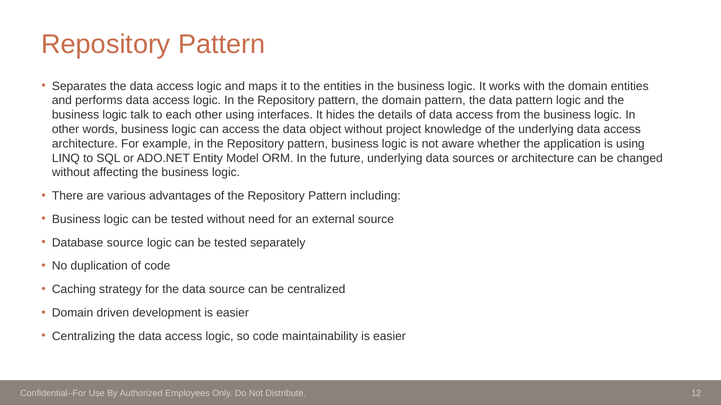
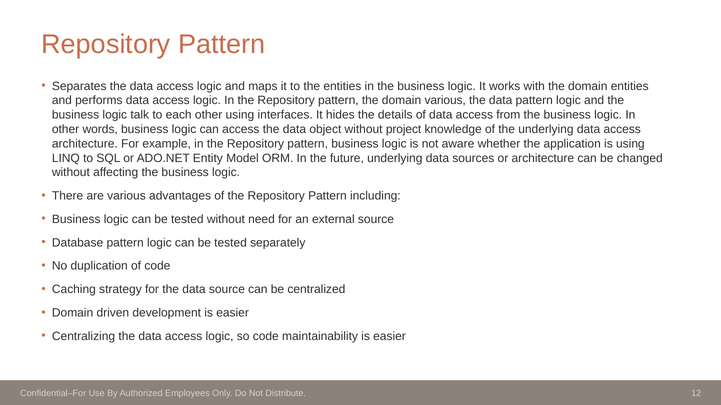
domain pattern: pattern -> various
Database source: source -> pattern
